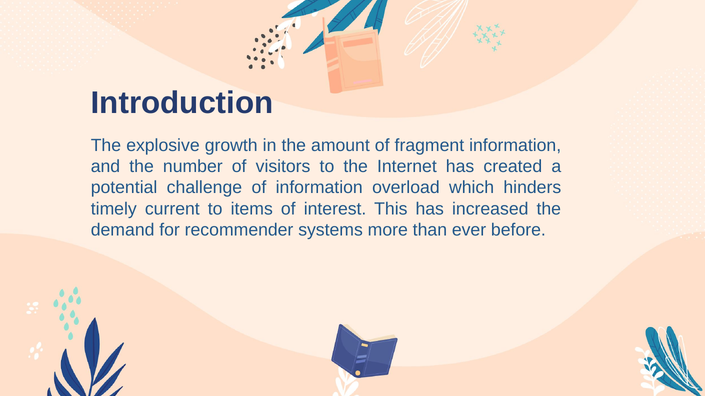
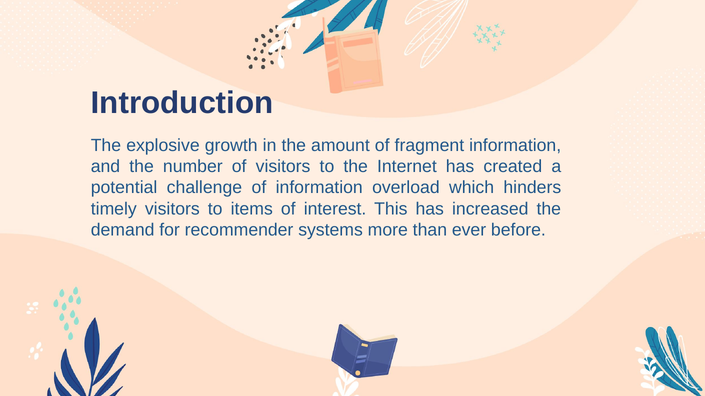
timely current: current -> visitors
